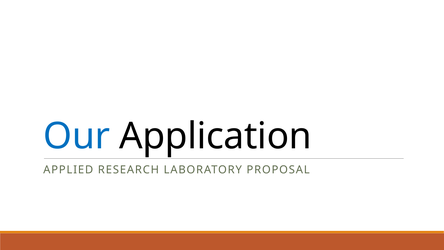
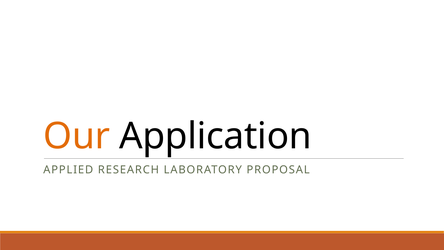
Our colour: blue -> orange
